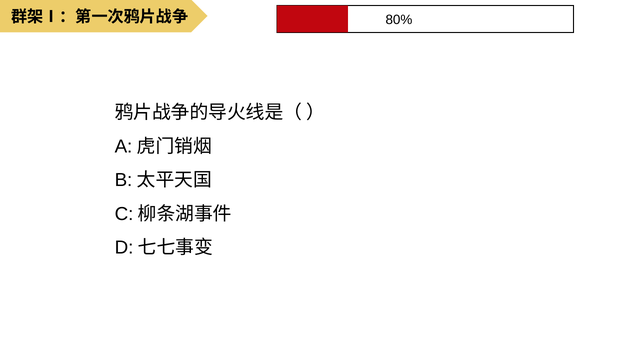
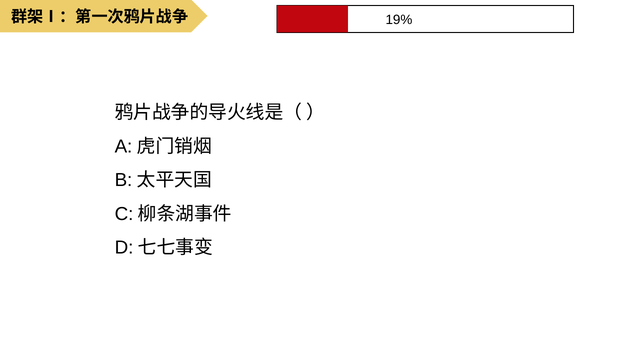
80%: 80% -> 19%
